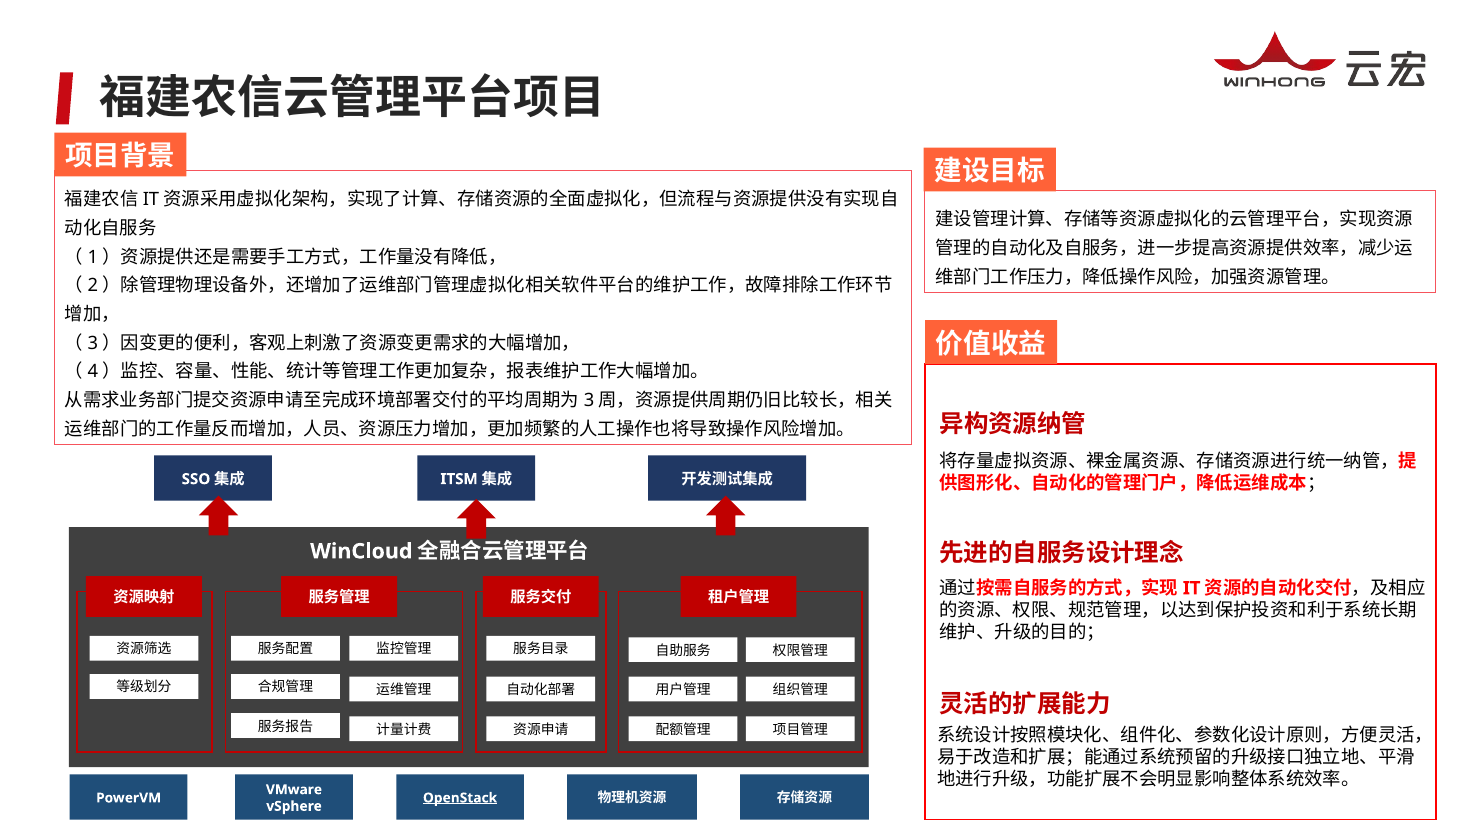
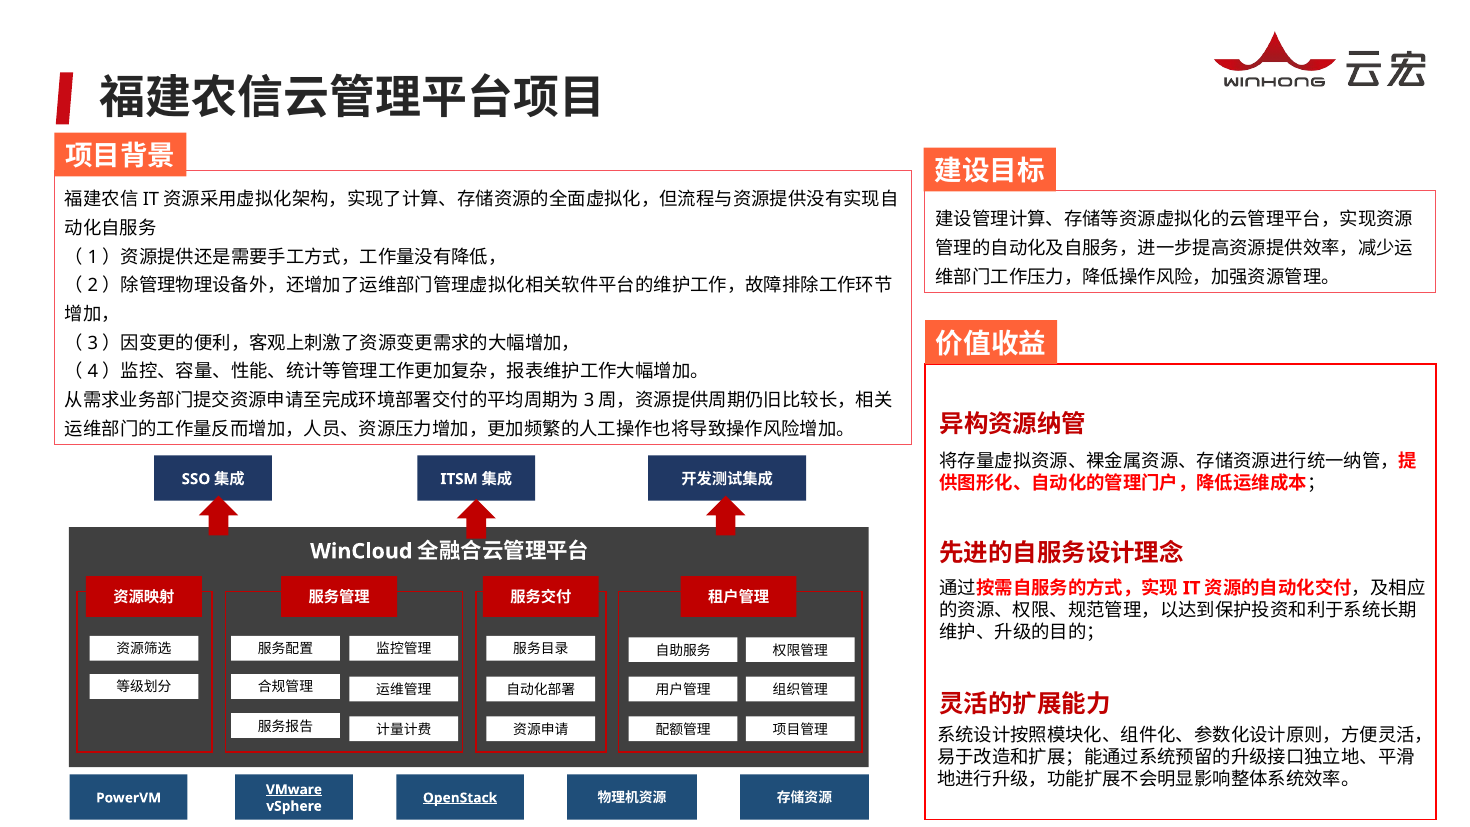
VMware underline: none -> present
